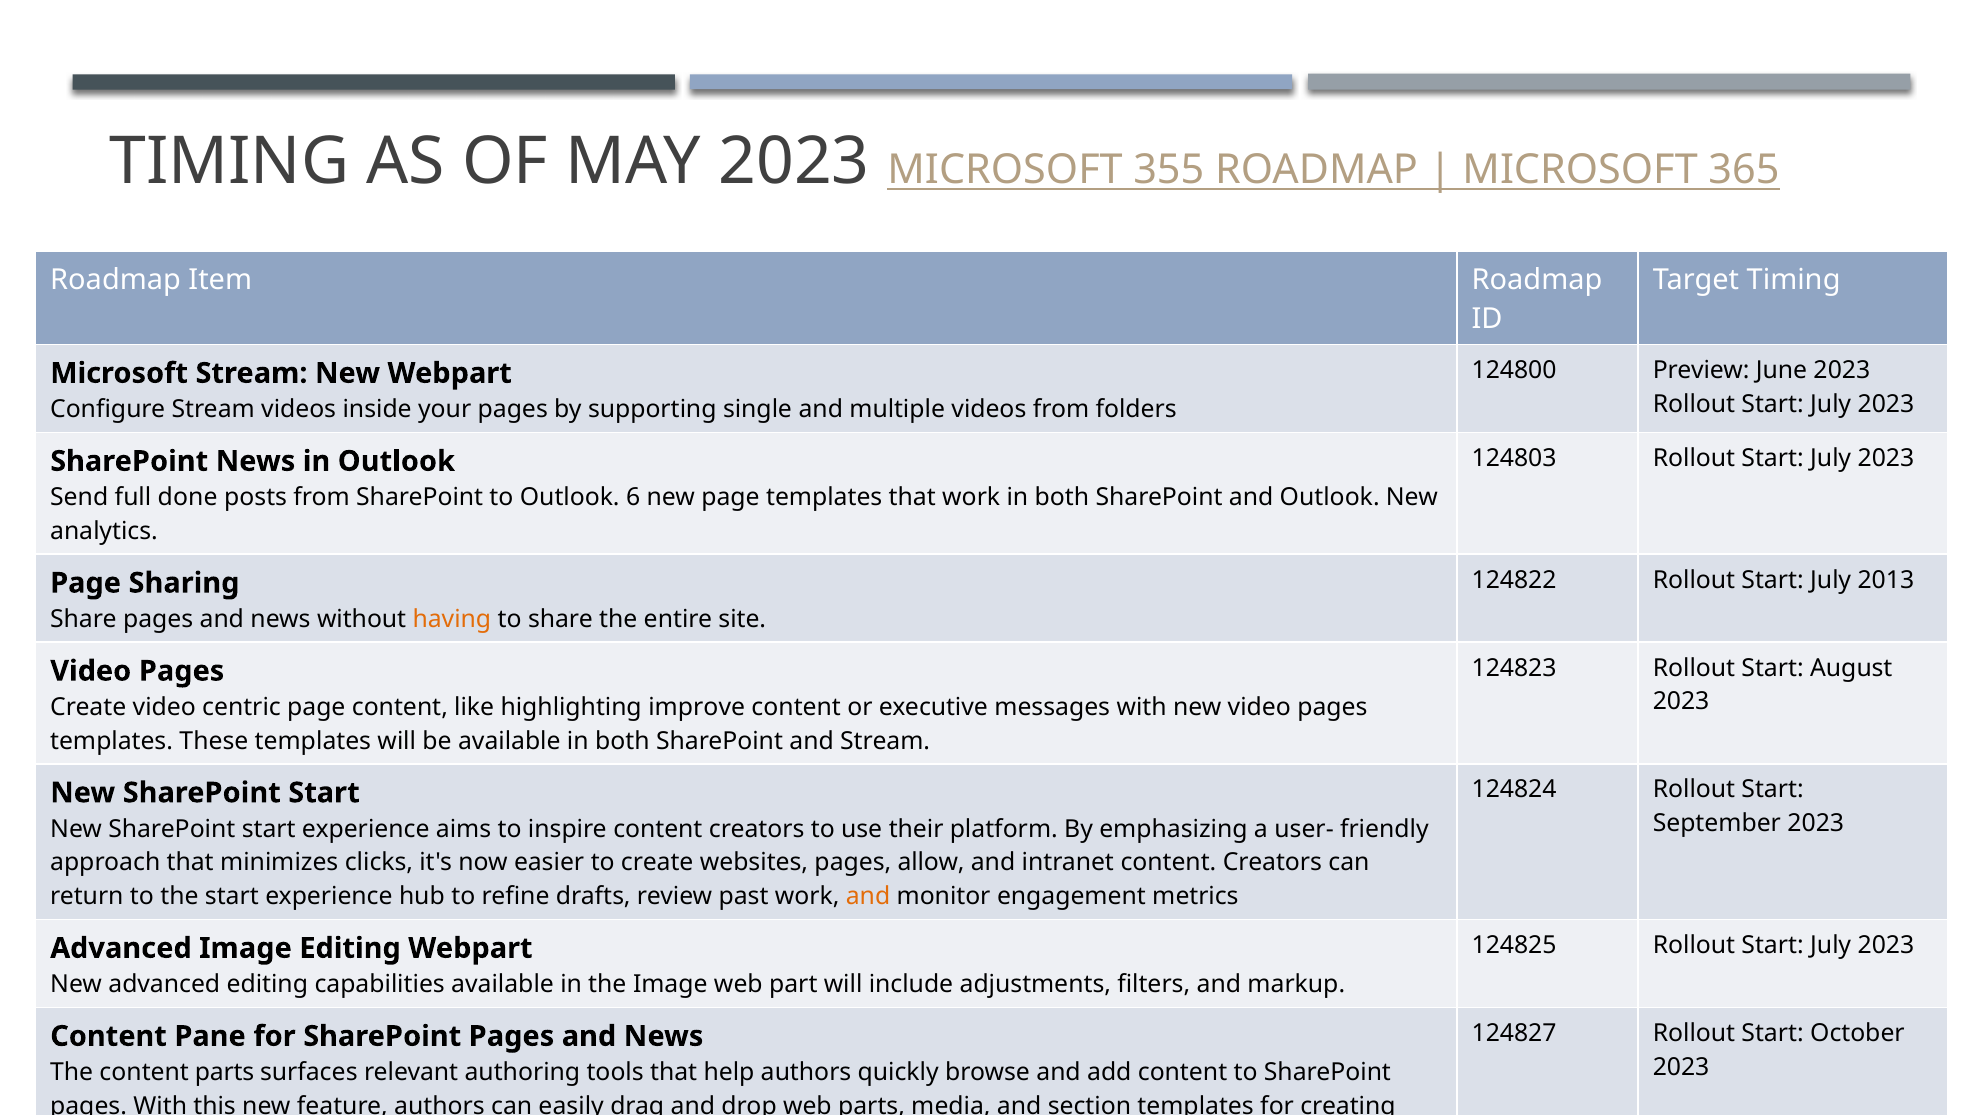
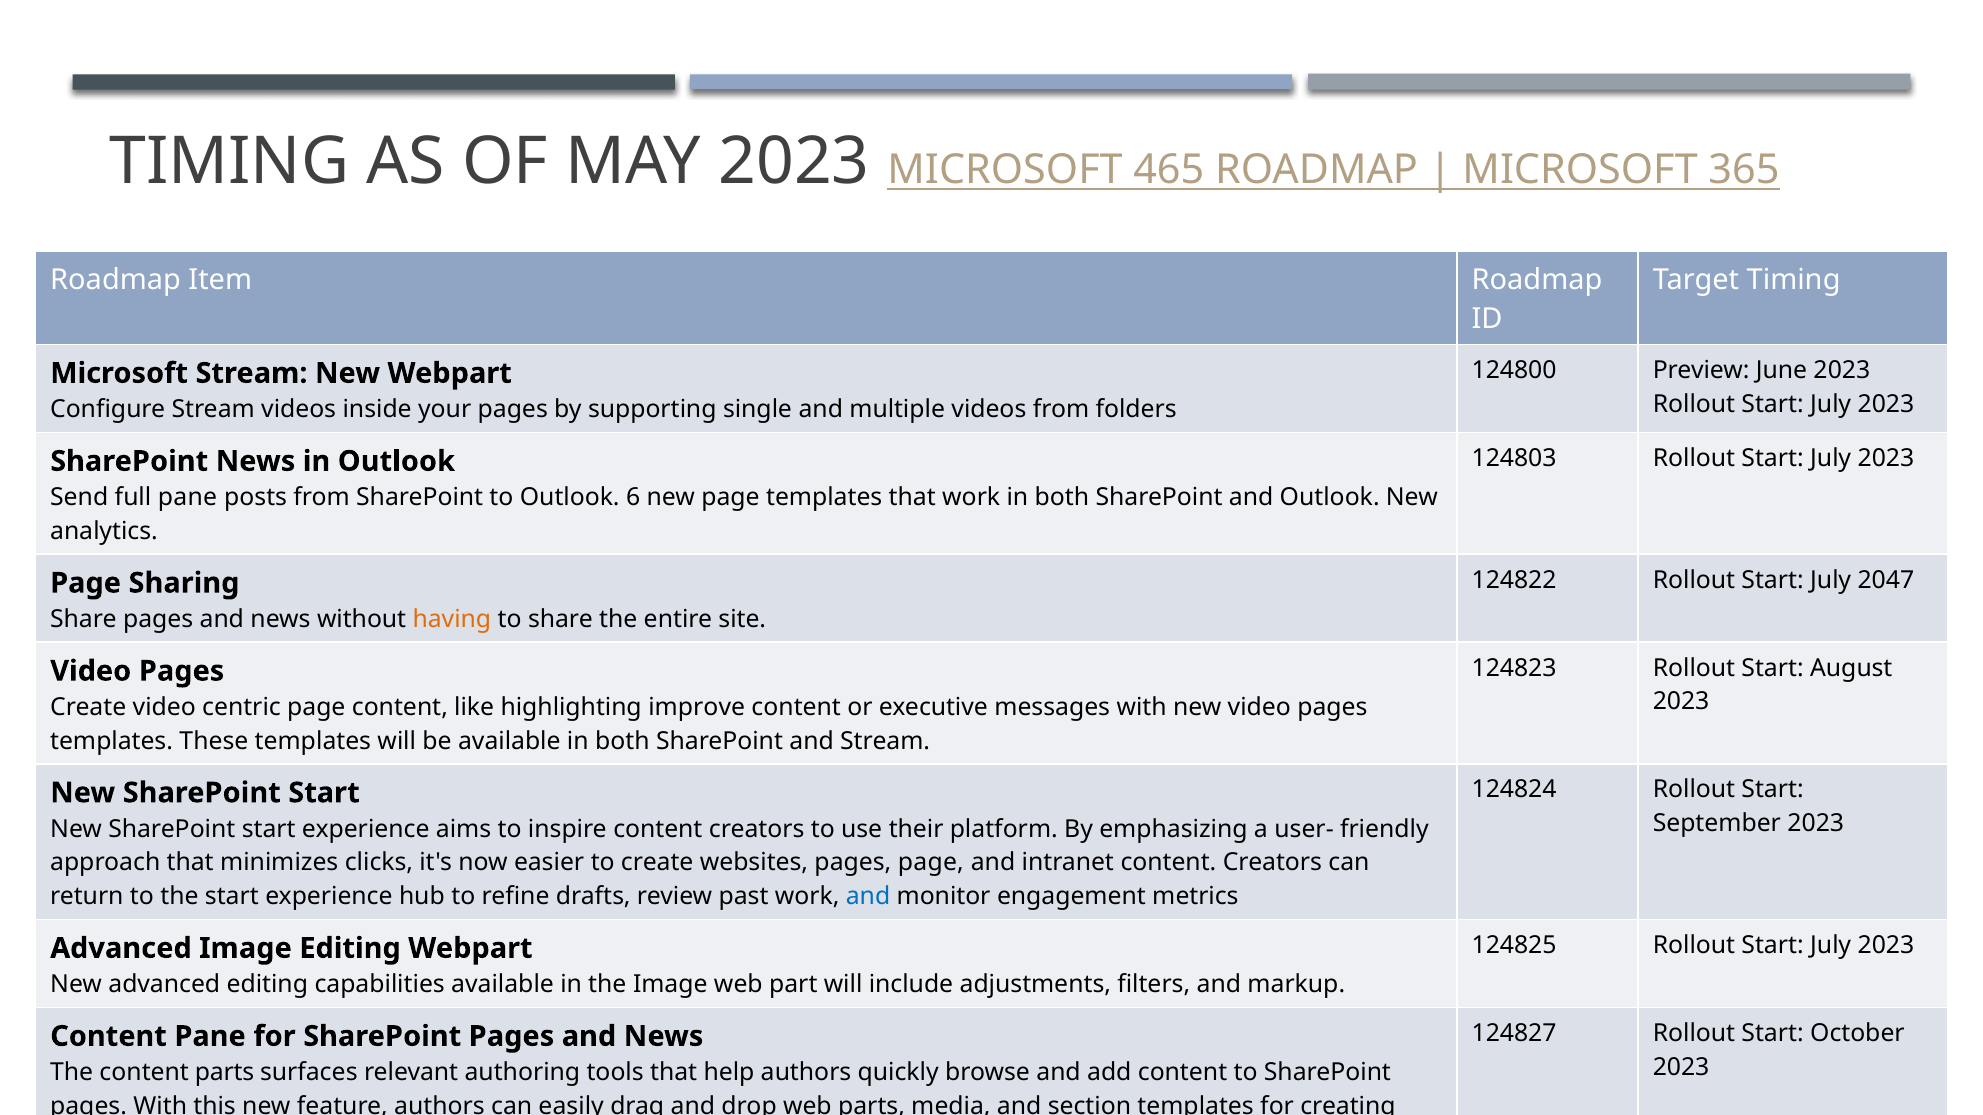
355: 355 -> 465
full done: done -> pane
2013: 2013 -> 2047
pages allow: allow -> page
and at (868, 897) colour: orange -> blue
